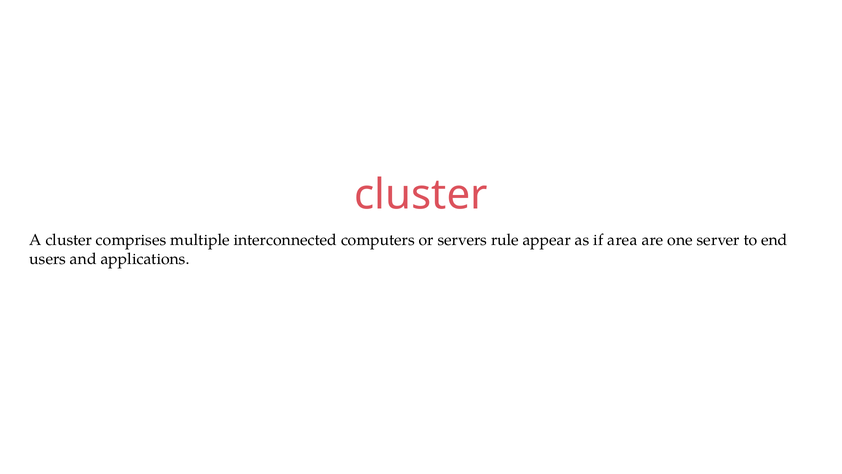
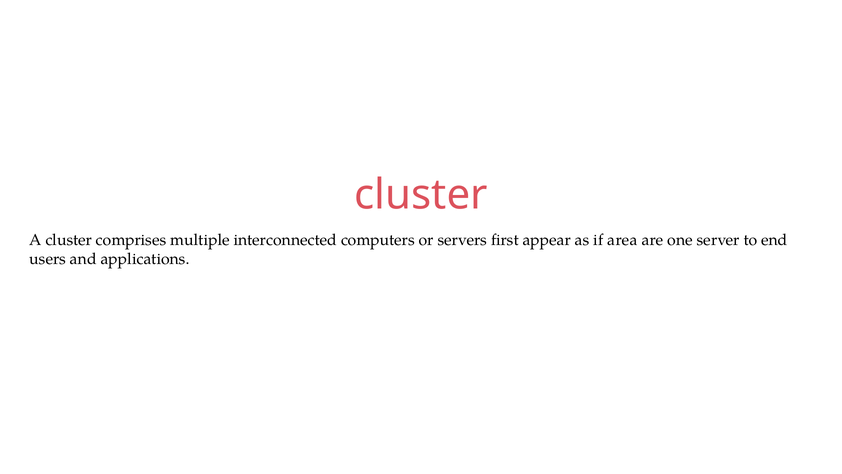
rule: rule -> first
